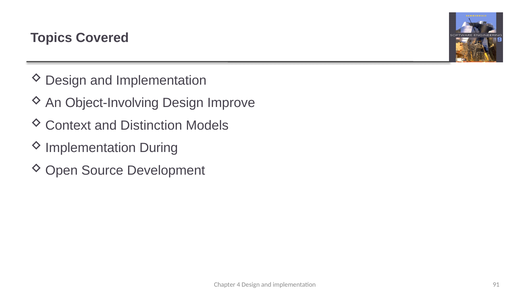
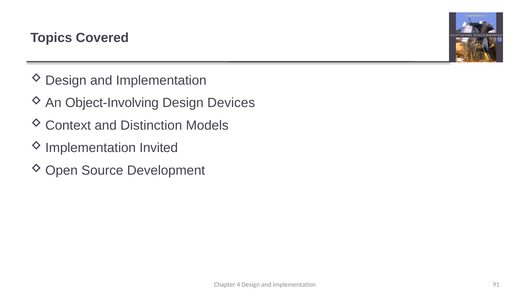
Improve: Improve -> Devices
During: During -> Invited
